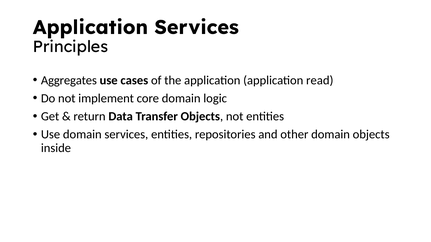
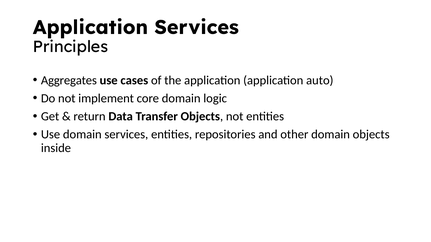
read: read -> auto
